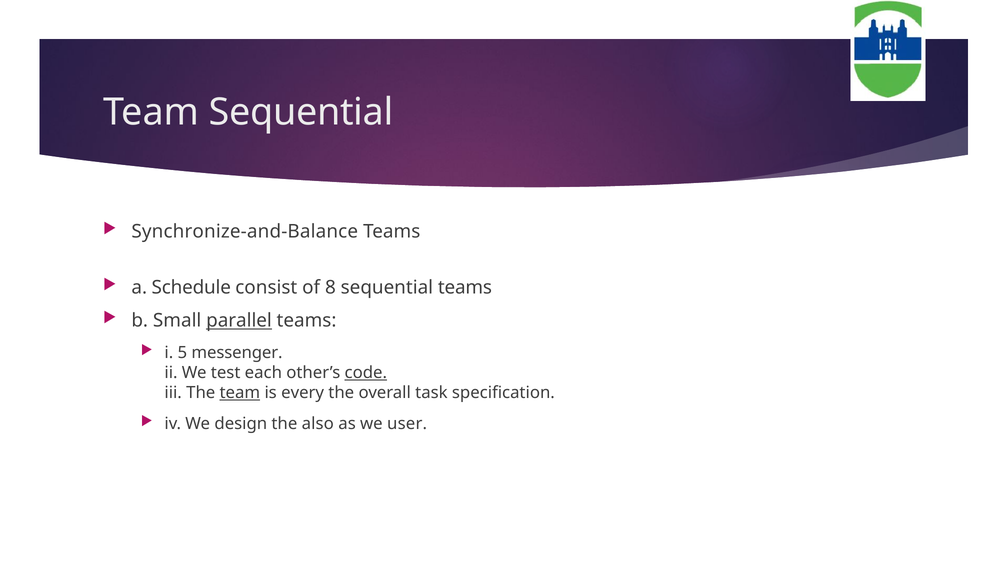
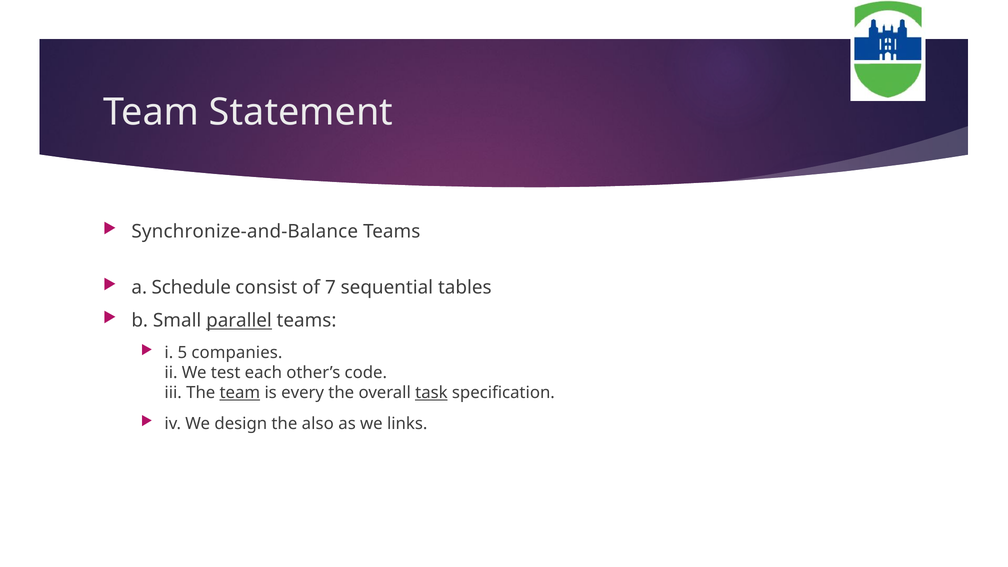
Team Sequential: Sequential -> Statement
8: 8 -> 7
sequential teams: teams -> tables
messenger: messenger -> companies
code underline: present -> none
task underline: none -> present
user: user -> links
